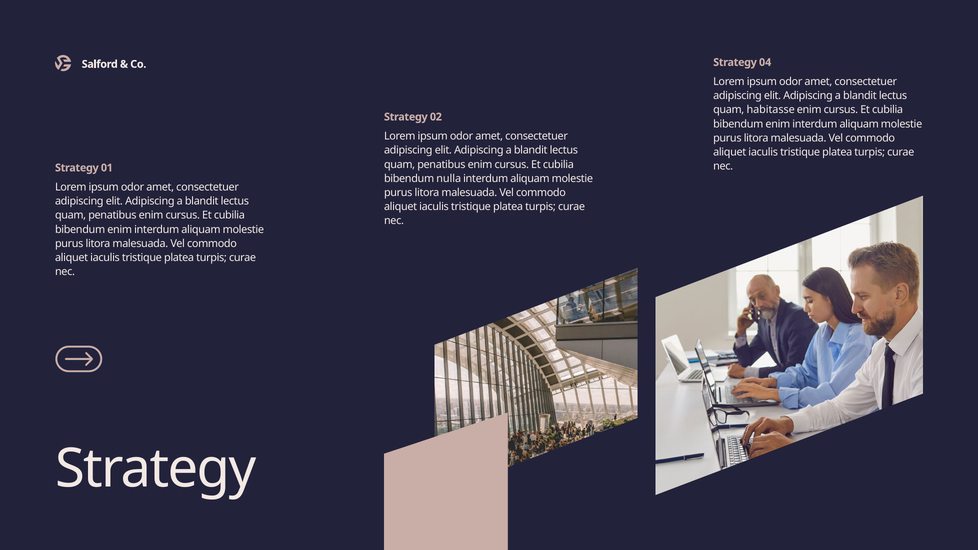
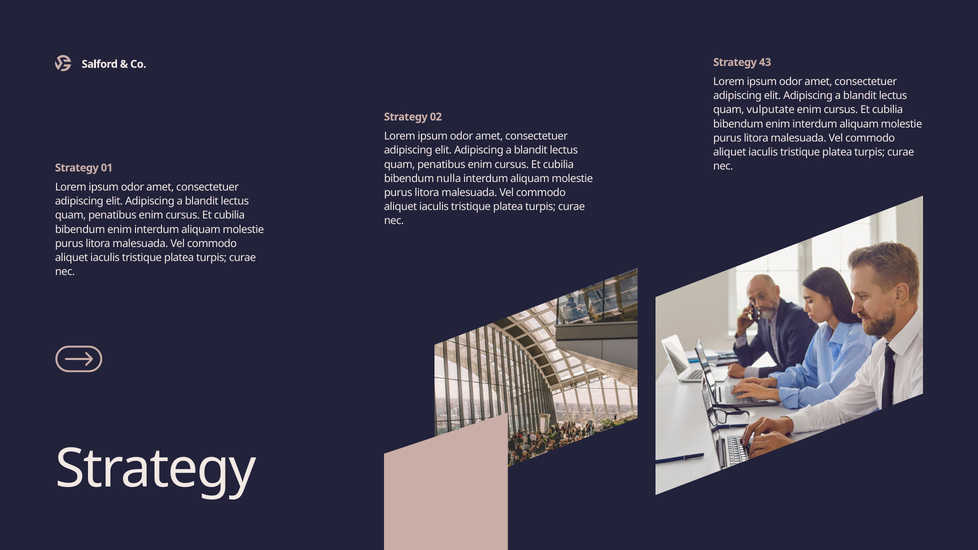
04: 04 -> 43
habitasse: habitasse -> vulputate
